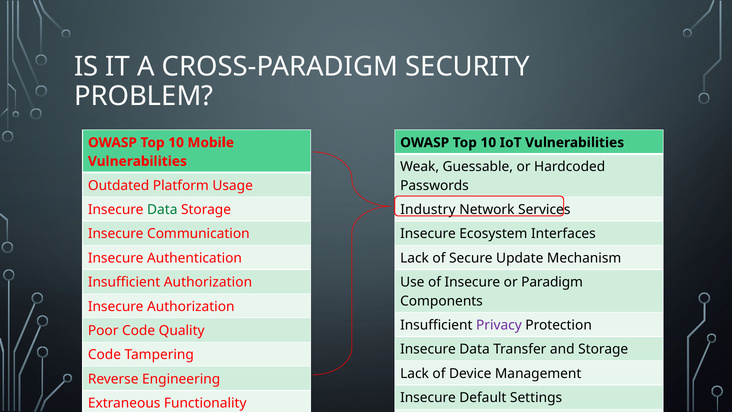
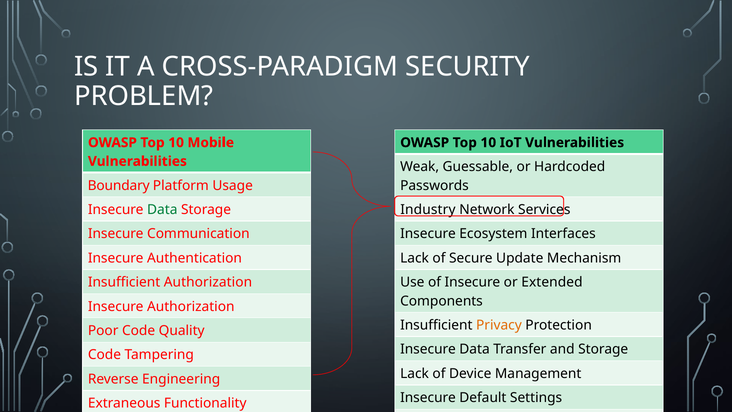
Outdated: Outdated -> Boundary
Paradigm: Paradigm -> Extended
Privacy colour: purple -> orange
